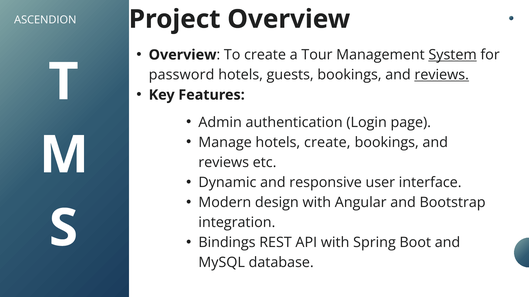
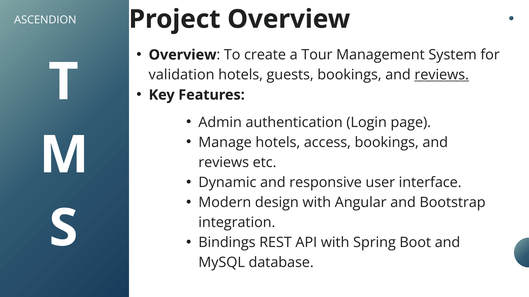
System underline: present -> none
password: password -> validation
hotels create: create -> access
